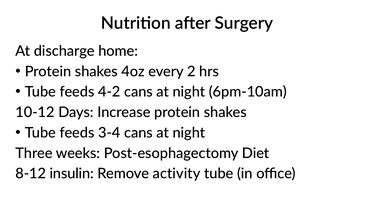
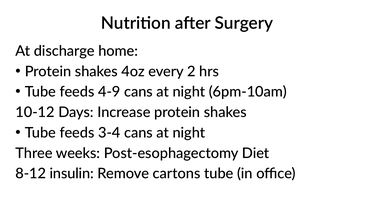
4-2: 4-2 -> 4-9
activity: activity -> cartons
